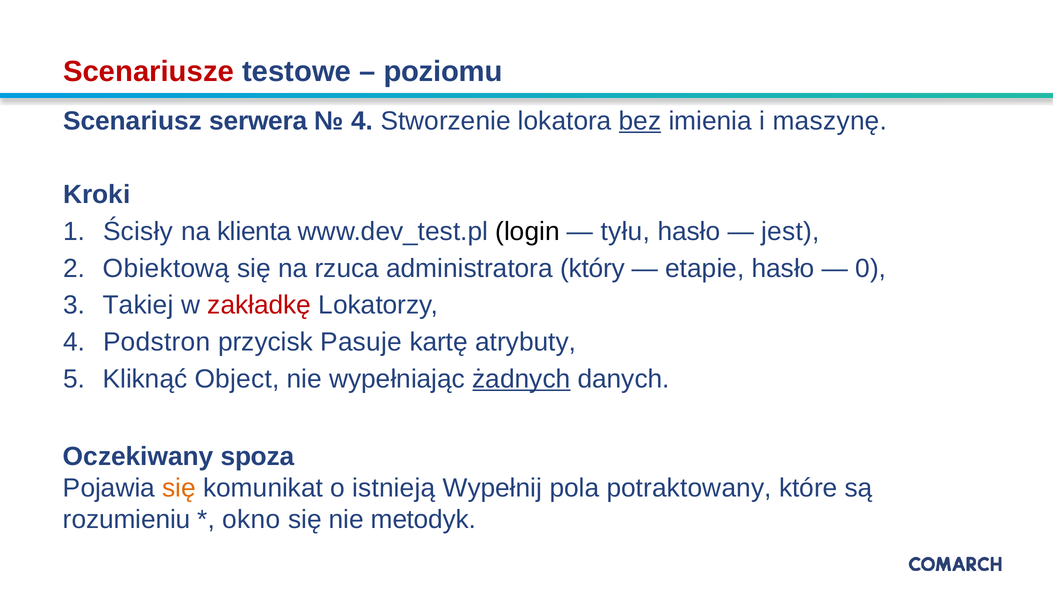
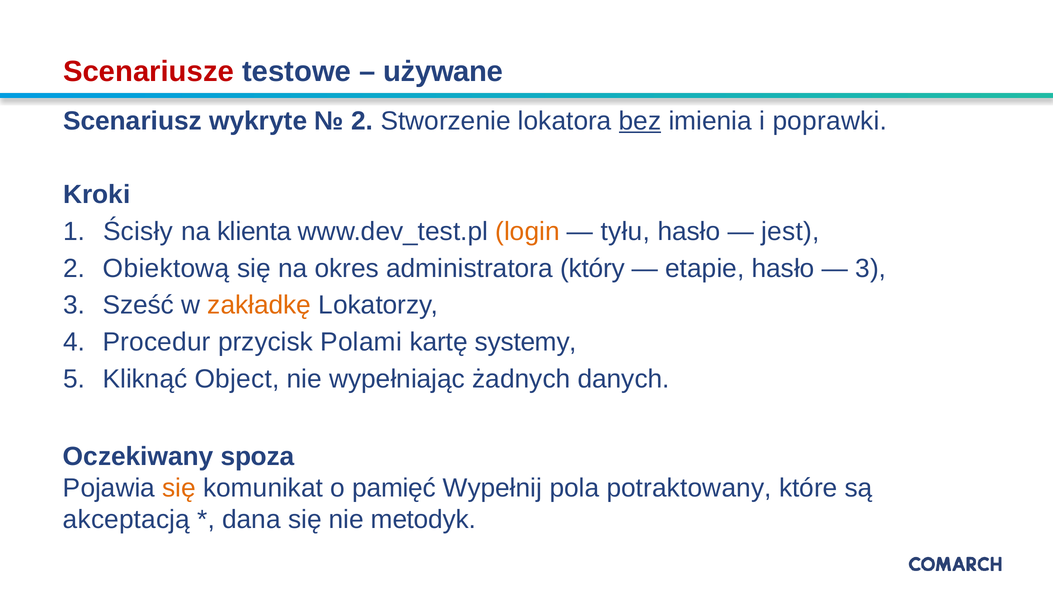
poziomu: poziomu -> używane
serwera: serwera -> wykryte
4 at (362, 121): 4 -> 2
maszynę: maszynę -> poprawki
login colour: black -> orange
rzuca: rzuca -> okres
0 at (871, 269): 0 -> 3
Takiej: Takiej -> Sześć
zakładkę colour: red -> orange
Podstron: Podstron -> Procedur
Pasuje: Pasuje -> Polami
atrybuty: atrybuty -> systemy
żadnych underline: present -> none
istnieją: istnieją -> pamięć
rozumieniu: rozumieniu -> akceptacją
okno: okno -> dana
